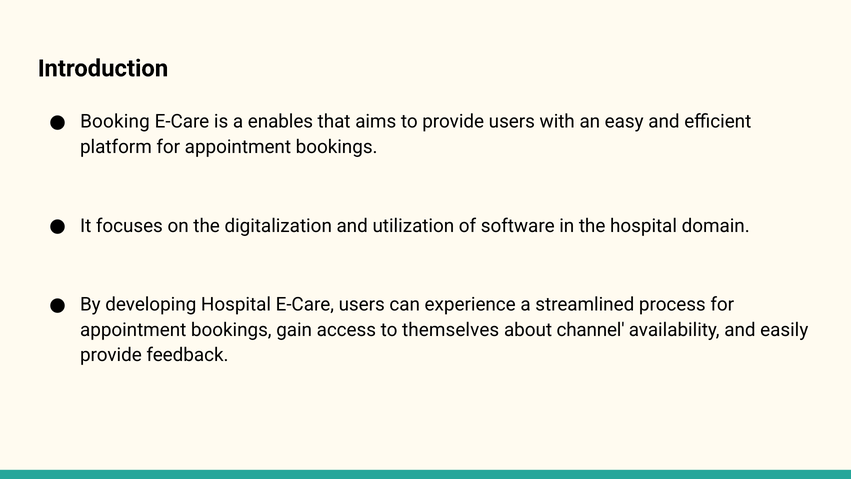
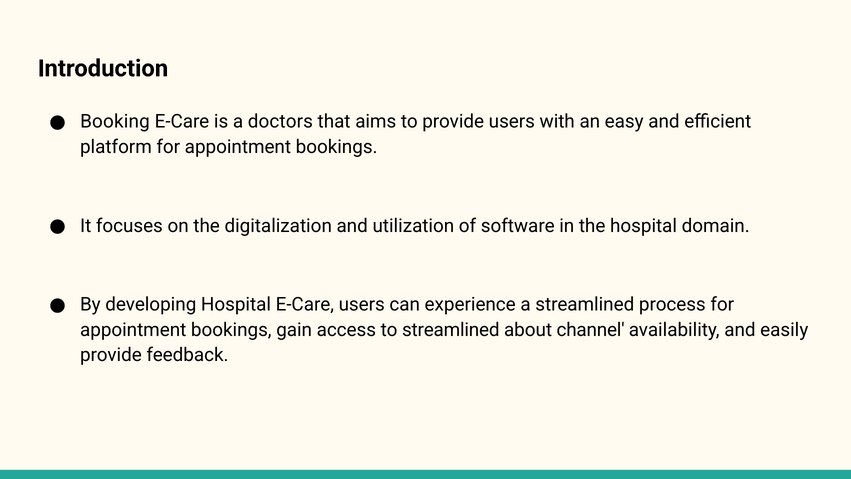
enables: enables -> doctors
to themselves: themselves -> streamlined
